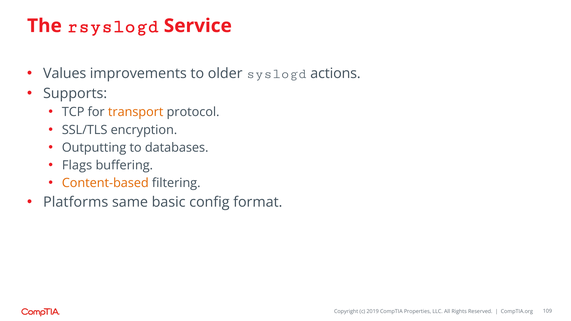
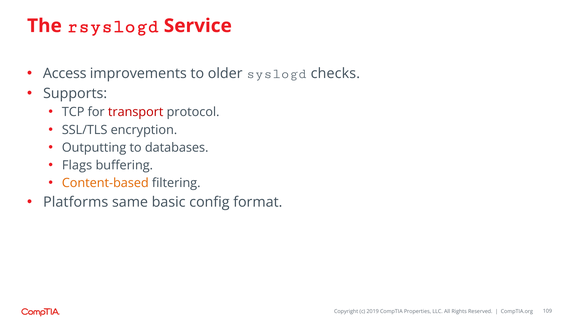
Values: Values -> Access
actions: actions -> checks
transport colour: orange -> red
